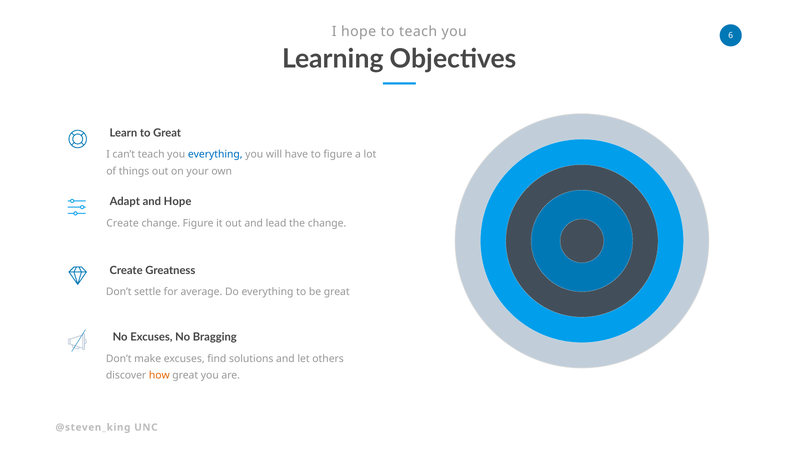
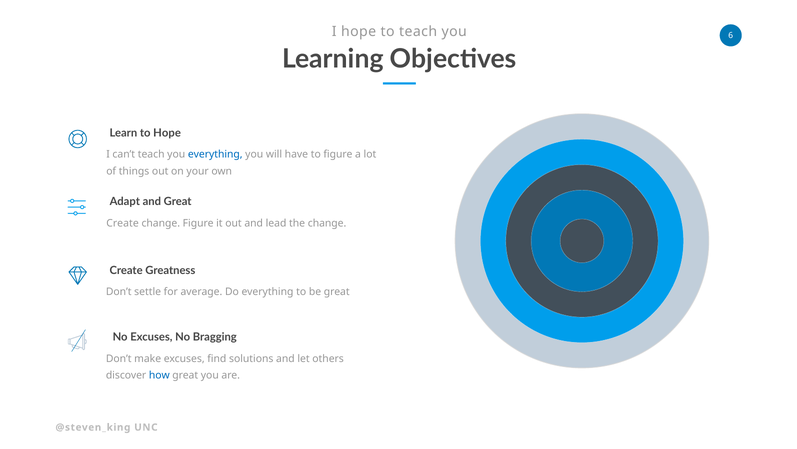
to Great: Great -> Hope
and Hope: Hope -> Great
how colour: orange -> blue
